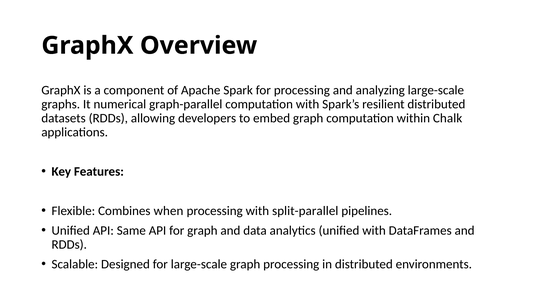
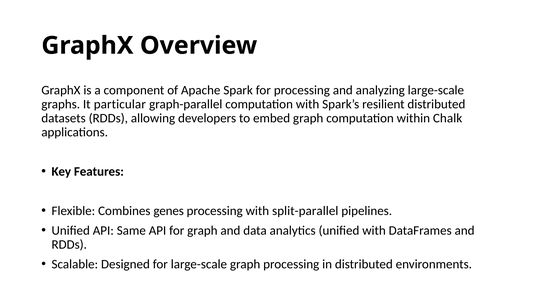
numerical: numerical -> particular
when: when -> genes
